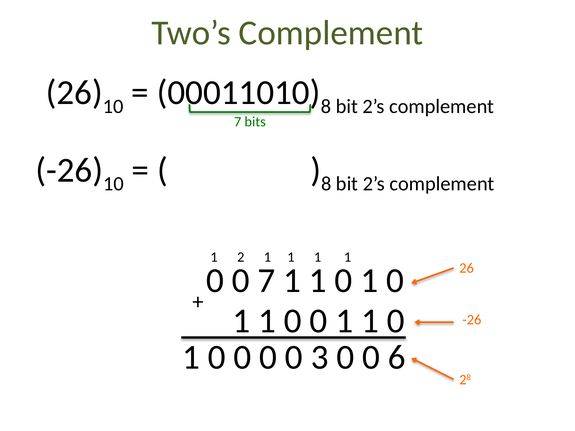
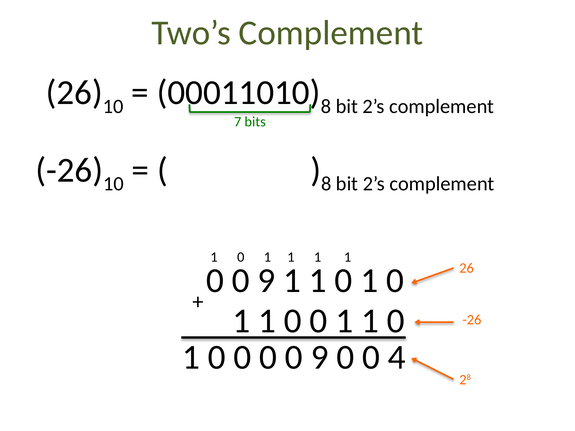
2 at (241, 257): 2 -> 0
7 at (266, 281): 7 -> 9
0 0 0 3: 3 -> 9
6: 6 -> 4
